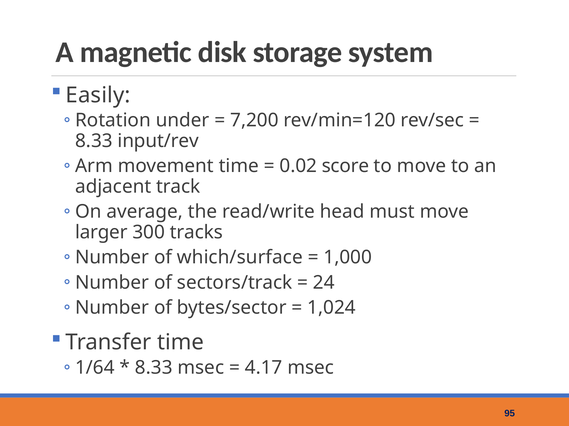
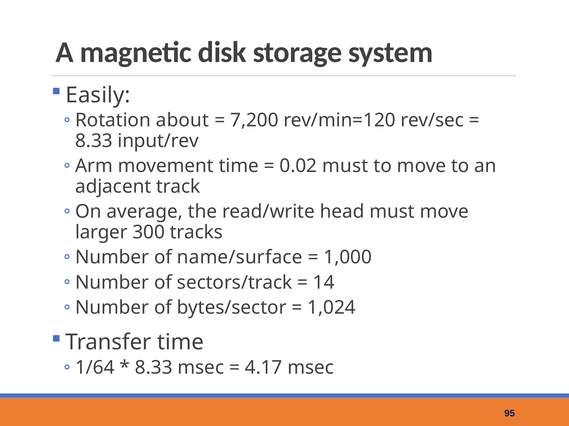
under: under -> about
0.02 score: score -> must
which/surface: which/surface -> name/surface
24: 24 -> 14
